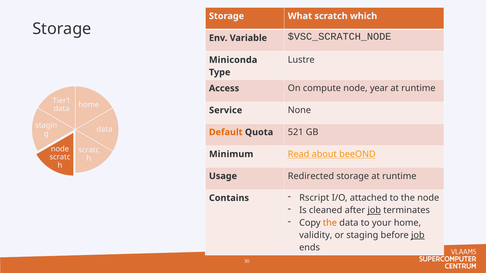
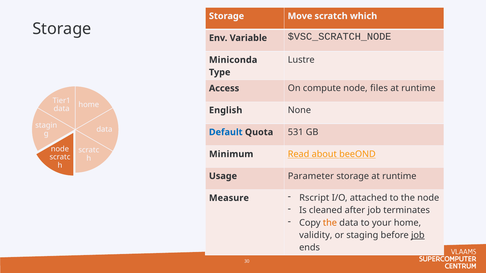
What: What -> Move
year: year -> files
Service: Service -> English
Default colour: orange -> blue
521: 521 -> 531
Redirected: Redirected -> Parameter
Contains: Contains -> Measure
job at (374, 211) underline: present -> none
